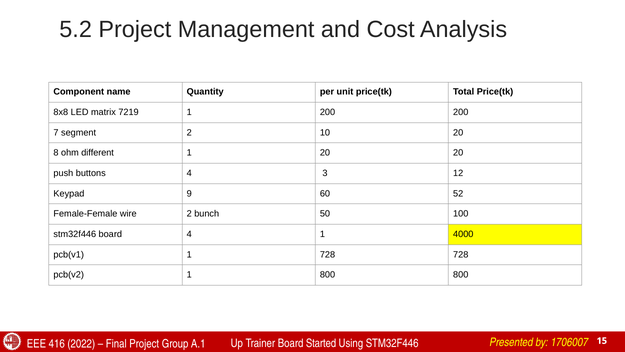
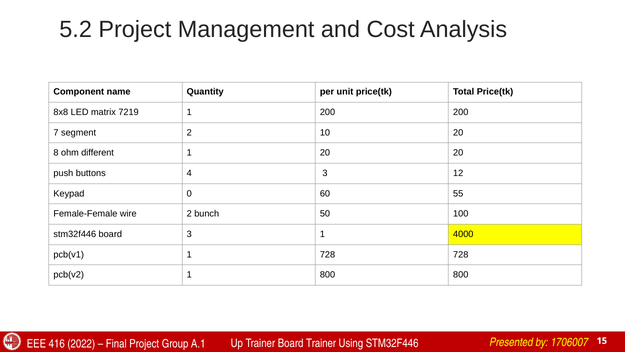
9: 9 -> 0
52: 52 -> 55
board 4: 4 -> 3
Board Started: Started -> Trainer
